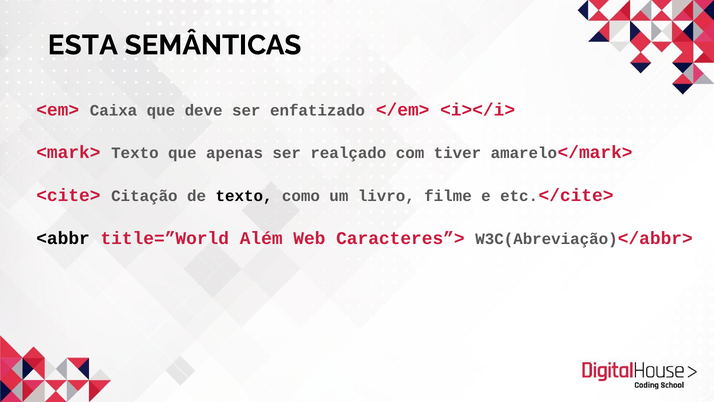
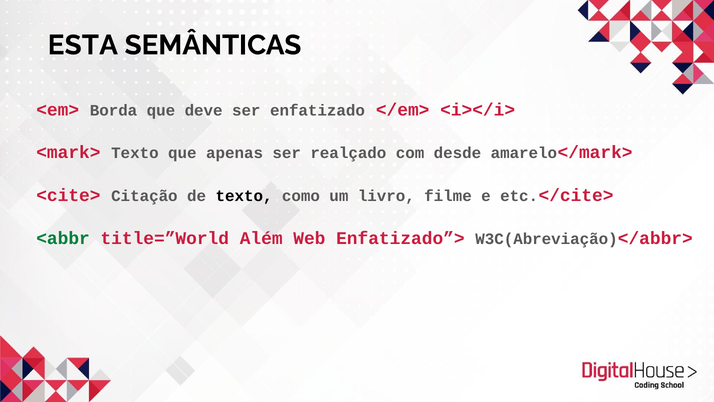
Caixa: Caixa -> Borda
tiver: tiver -> desde
<abbr colour: black -> green
Caracteres”>: Caracteres”> -> Enfatizado”>
